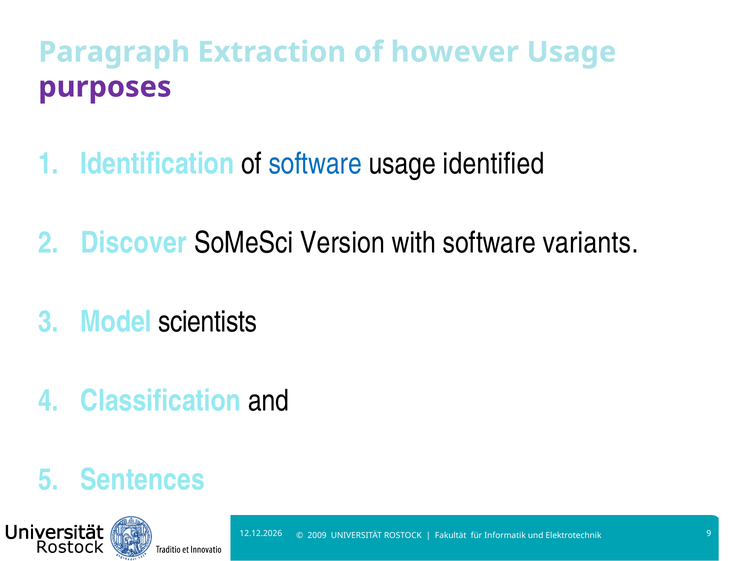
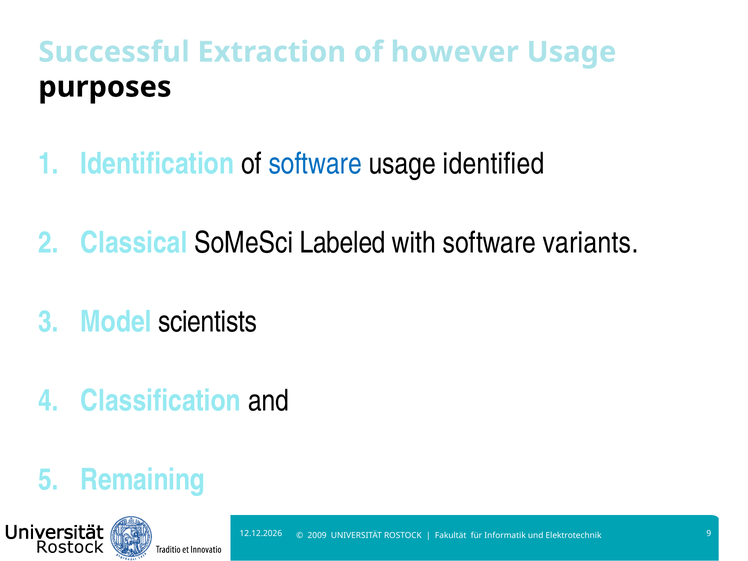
Paragraph: Paragraph -> Successful
purposes colour: purple -> black
Discover: Discover -> Classical
Version: Version -> Labeled
Sentences: Sentences -> Remaining
